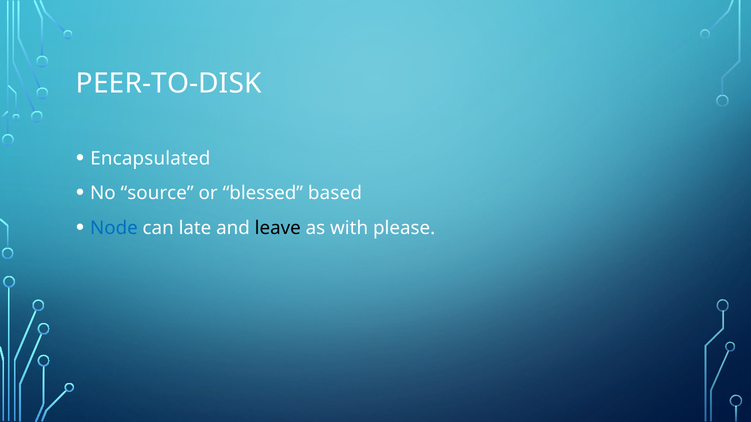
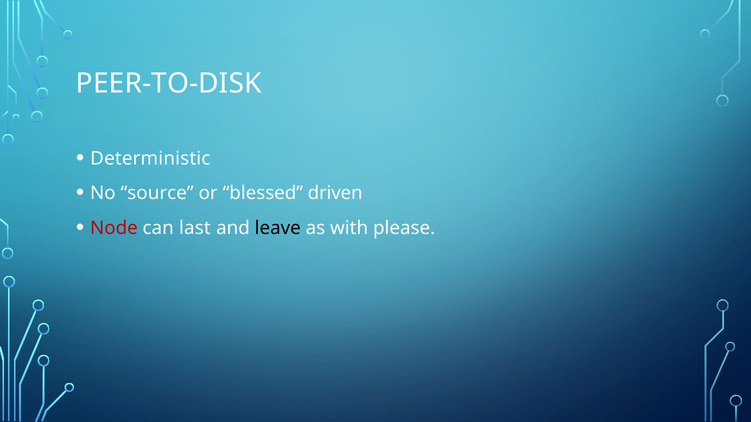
Encapsulated: Encapsulated -> Deterministic
based: based -> driven
Node colour: blue -> red
late: late -> last
